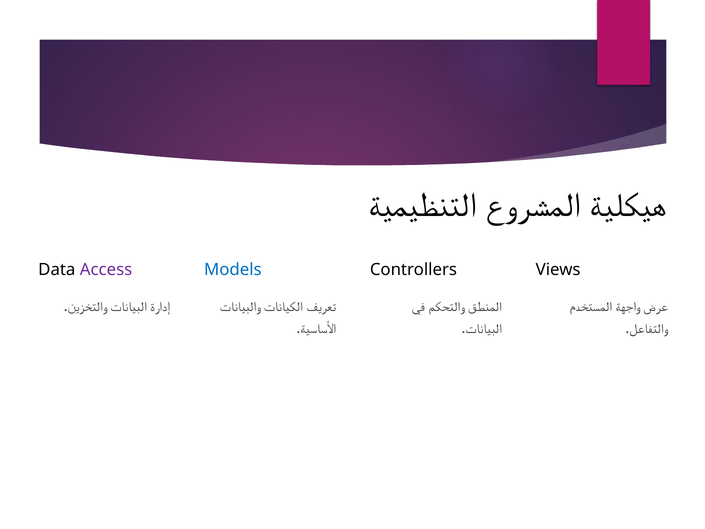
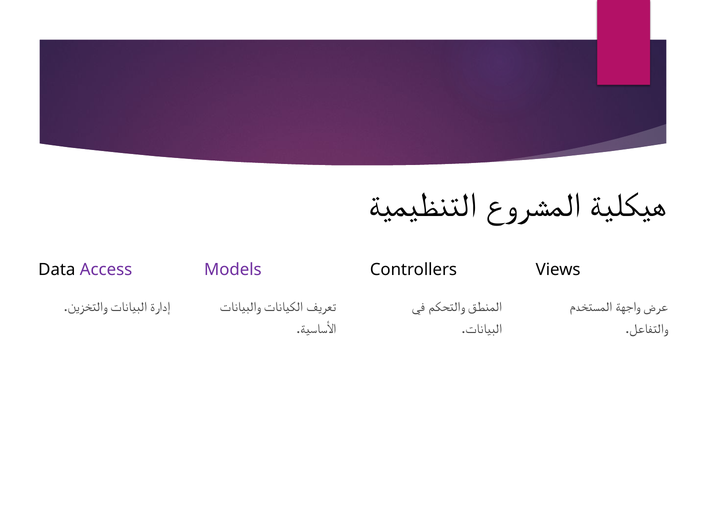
Models colour: blue -> purple
